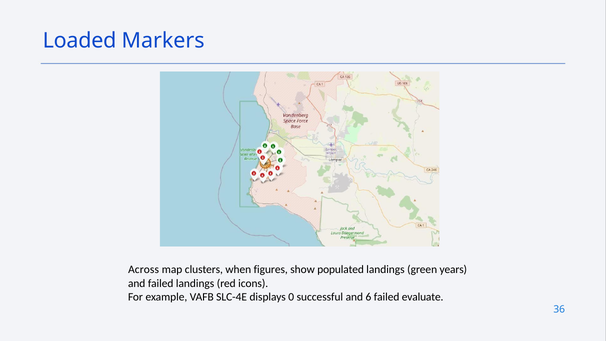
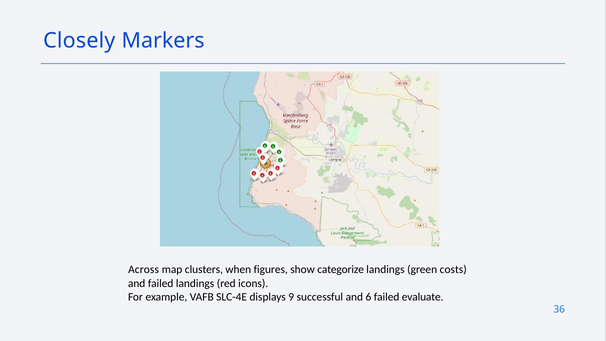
Loaded: Loaded -> Closely
populated: populated -> categorize
years: years -> costs
0: 0 -> 9
